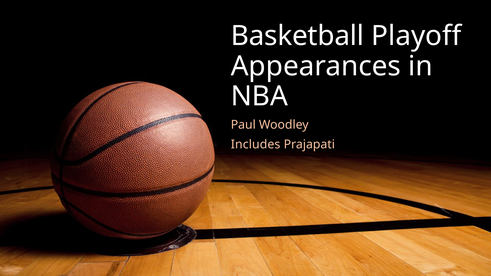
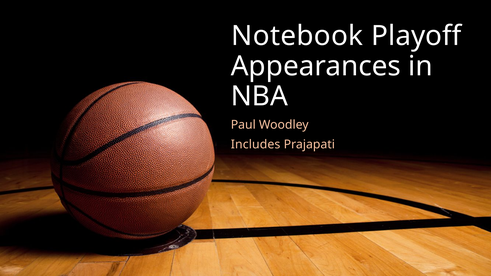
Basketball: Basketball -> Notebook
